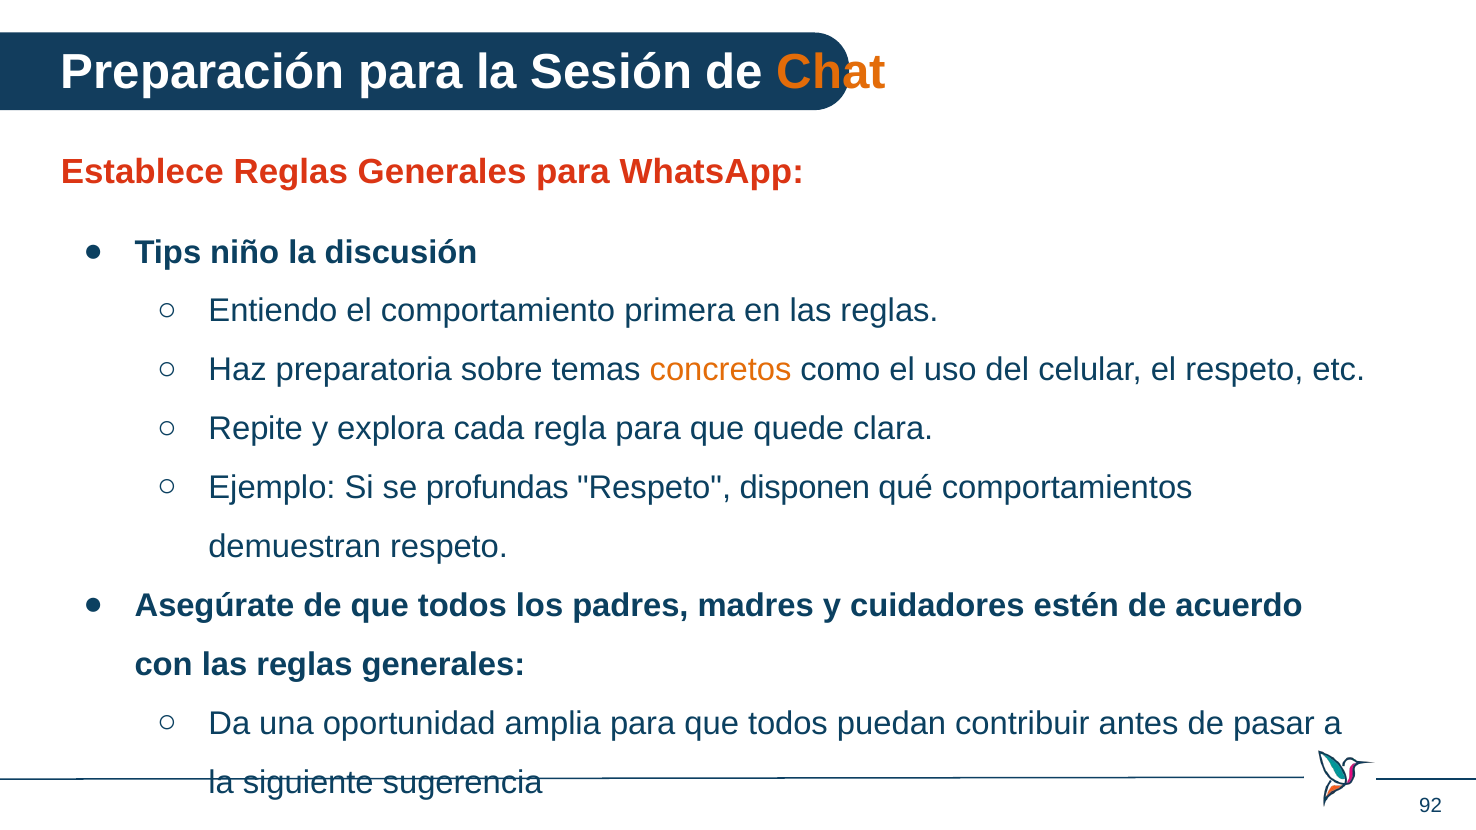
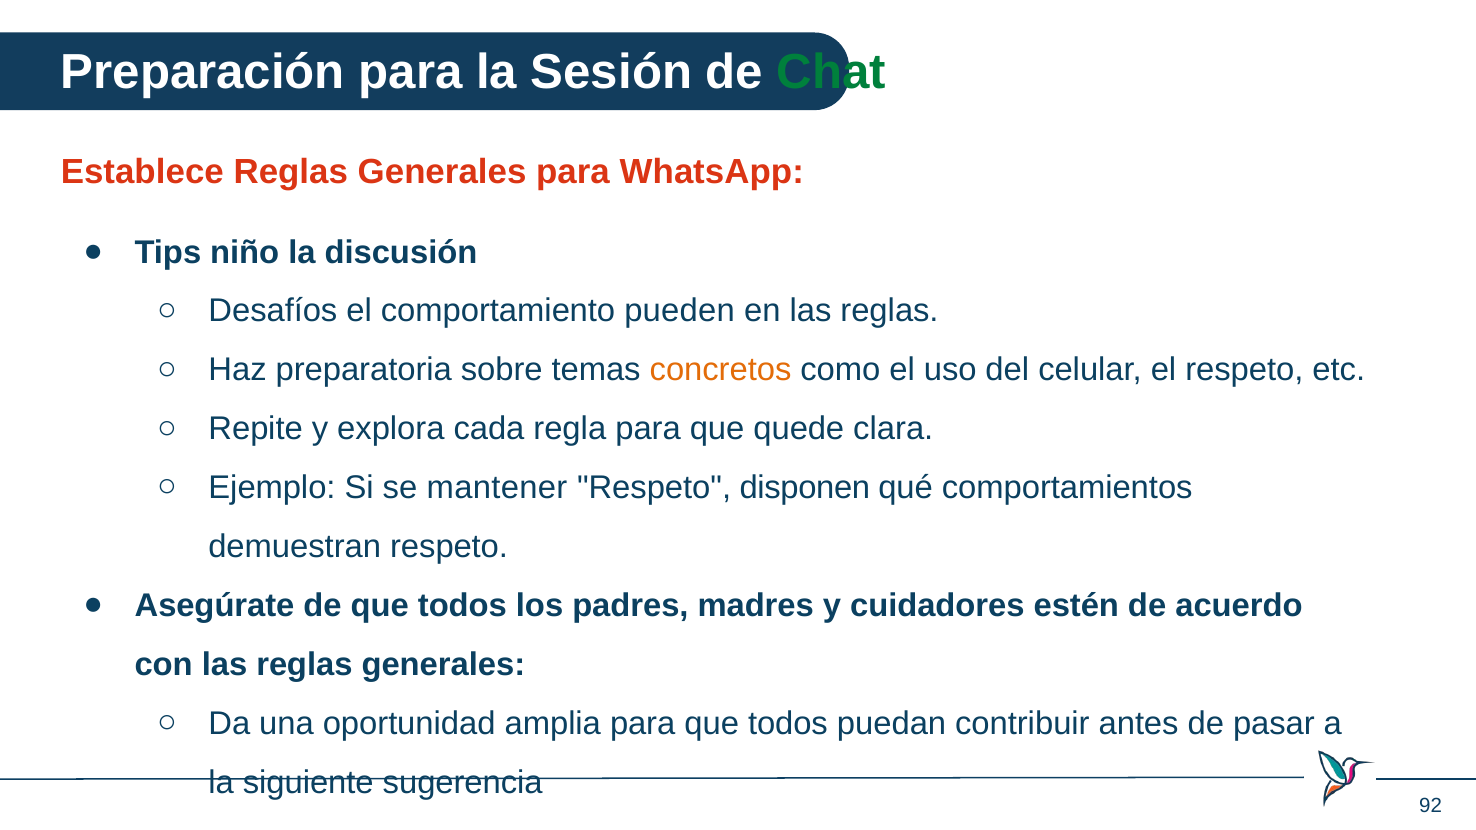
Chat colour: orange -> green
Entiendo: Entiendo -> Desafíos
primera: primera -> pueden
profundas: profundas -> mantener
